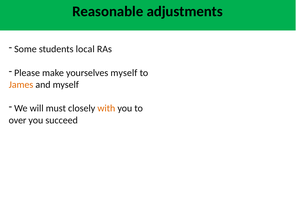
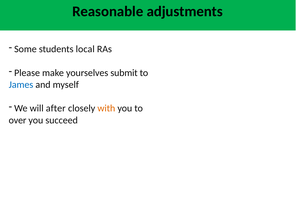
yourselves myself: myself -> submit
James colour: orange -> blue
must: must -> after
